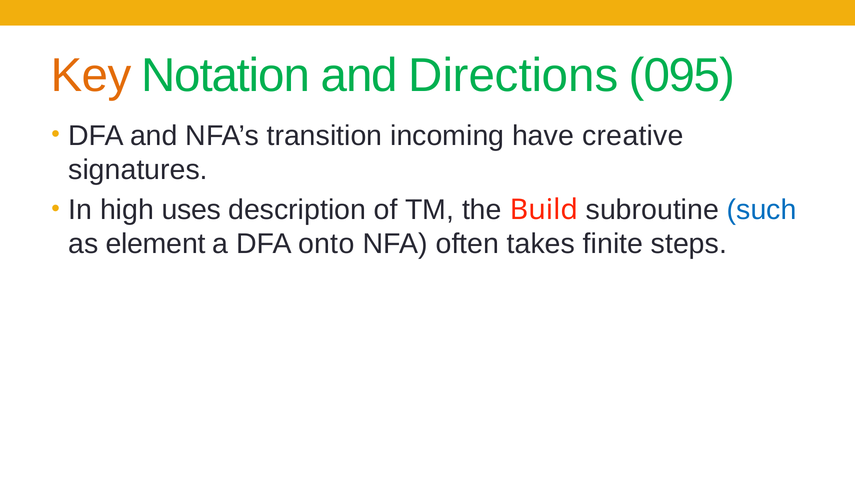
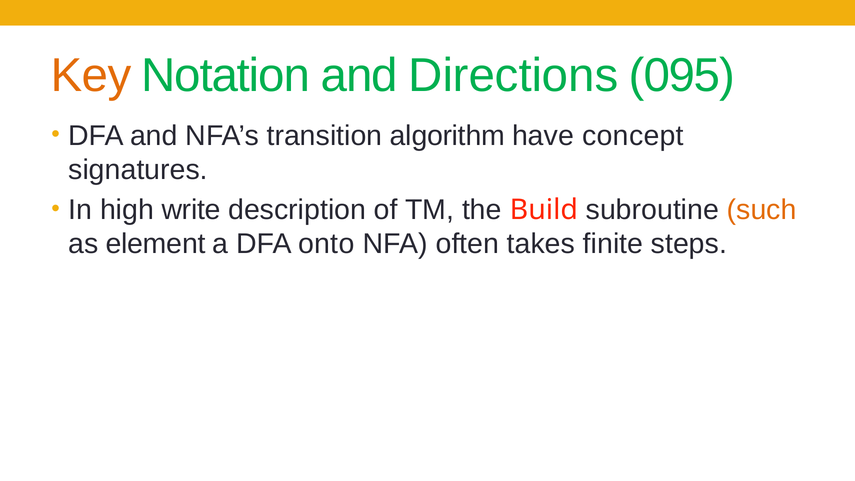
incoming: incoming -> algorithm
creative: creative -> concept
uses: uses -> write
such colour: blue -> orange
